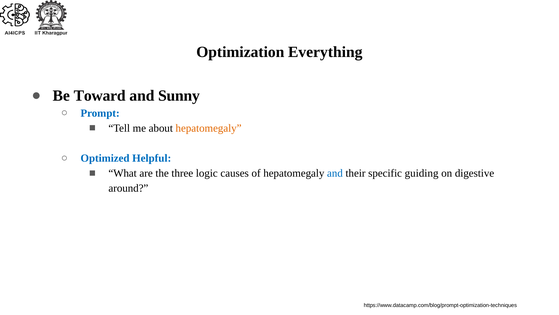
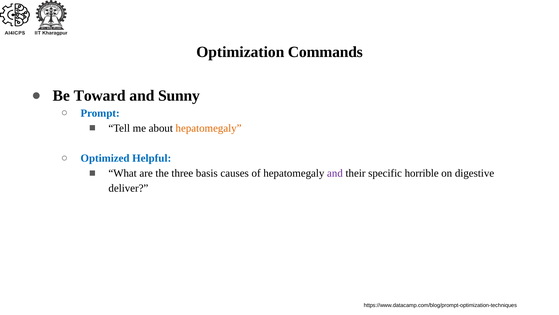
Everything: Everything -> Commands
logic: logic -> basis
and at (335, 173) colour: blue -> purple
guiding: guiding -> horrible
around: around -> deliver
